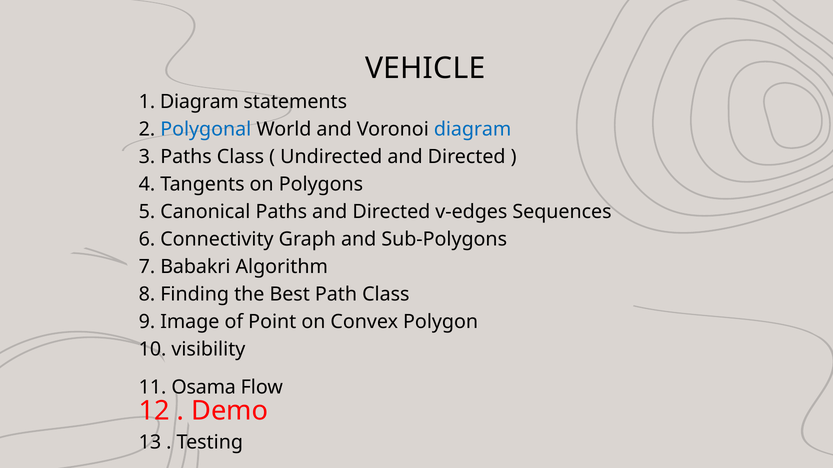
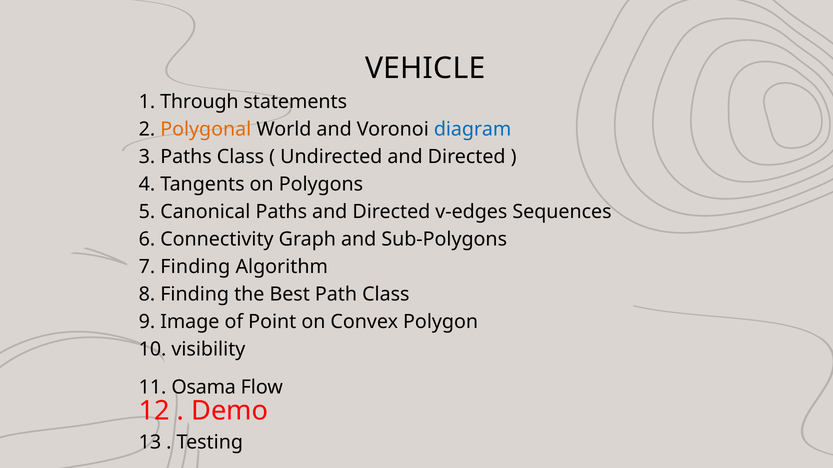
1 Diagram: Diagram -> Through
Polygonal colour: blue -> orange
7 Babakri: Babakri -> Finding
